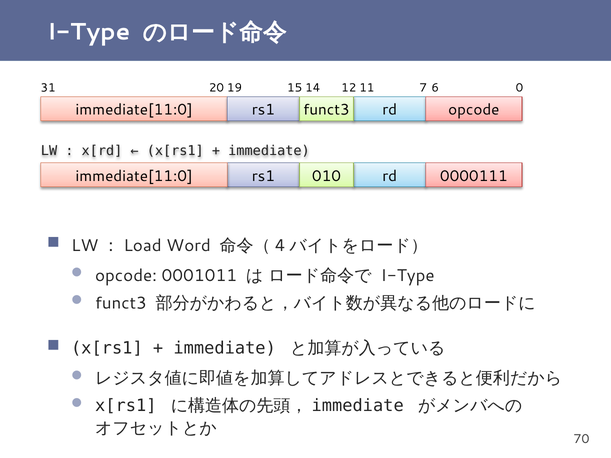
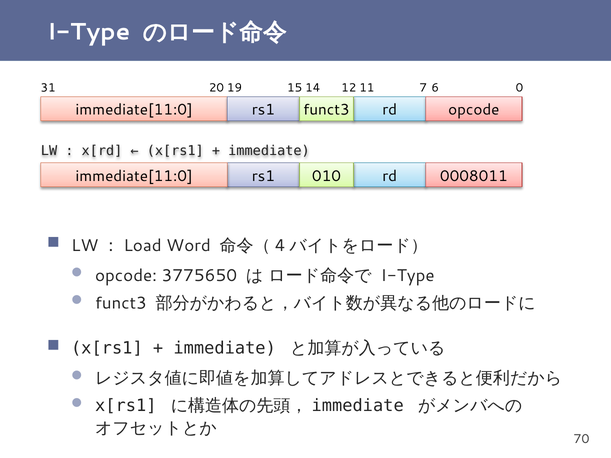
0000111: 0000111 -> 0008011
0001011: 0001011 -> 3775650
